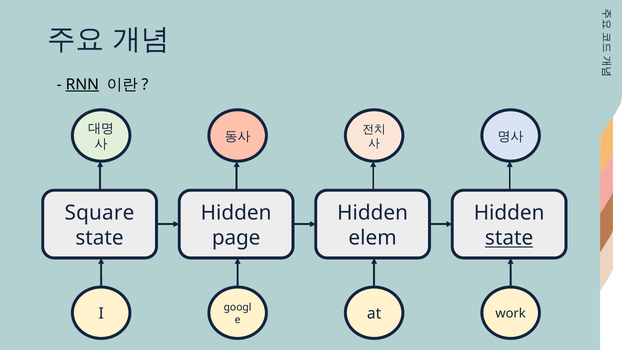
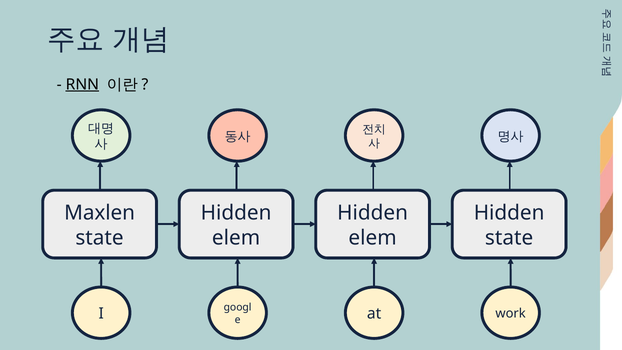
Square: Square -> Maxlen
page at (236, 238): page -> elem
state at (509, 238) underline: present -> none
